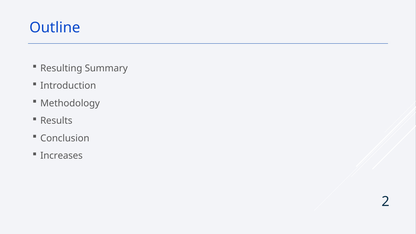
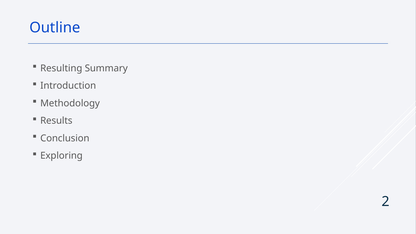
Increases: Increases -> Exploring
